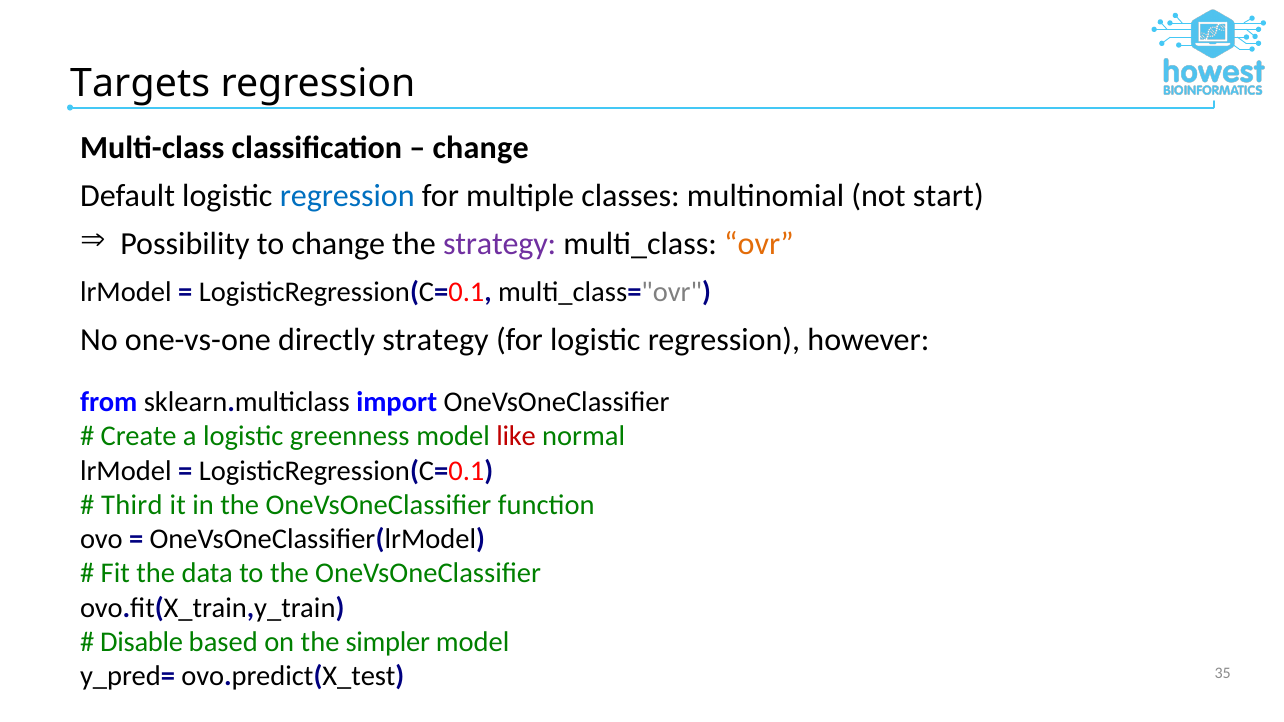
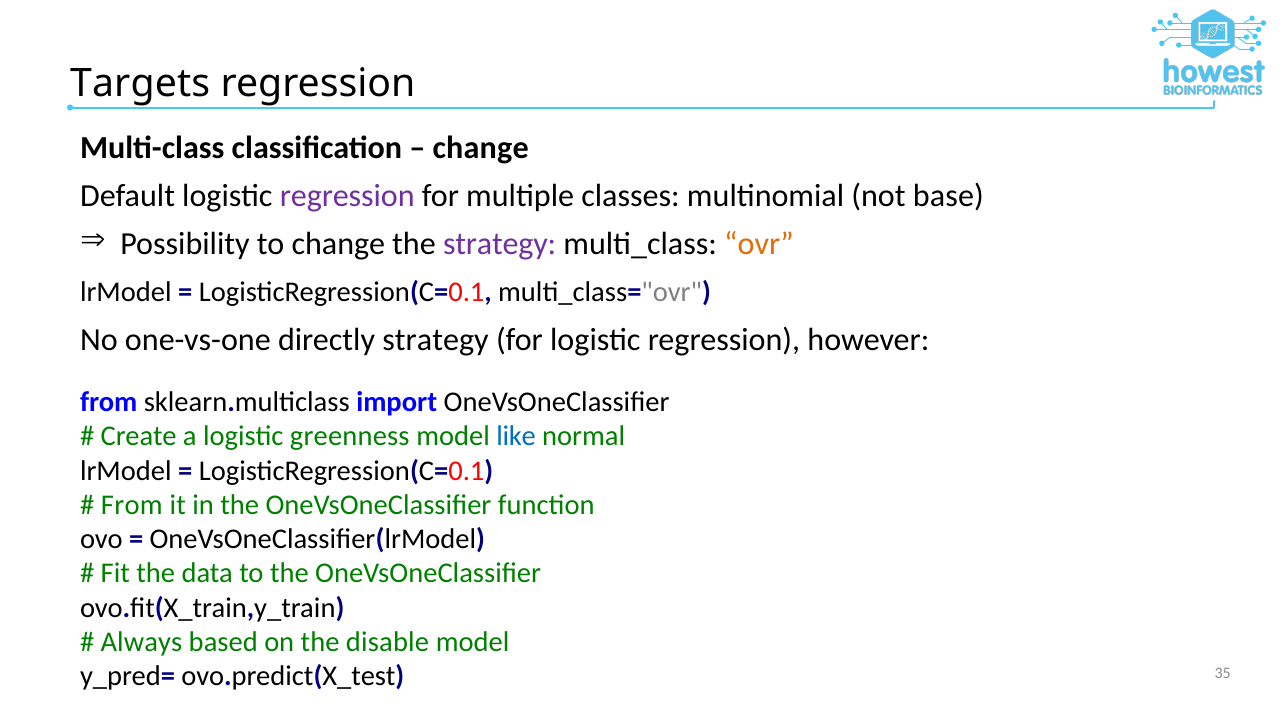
regression at (347, 196) colour: blue -> purple
start: start -> base
like colour: red -> blue
Third at (132, 505): Third -> From
Disable: Disable -> Always
simpler: simpler -> disable
